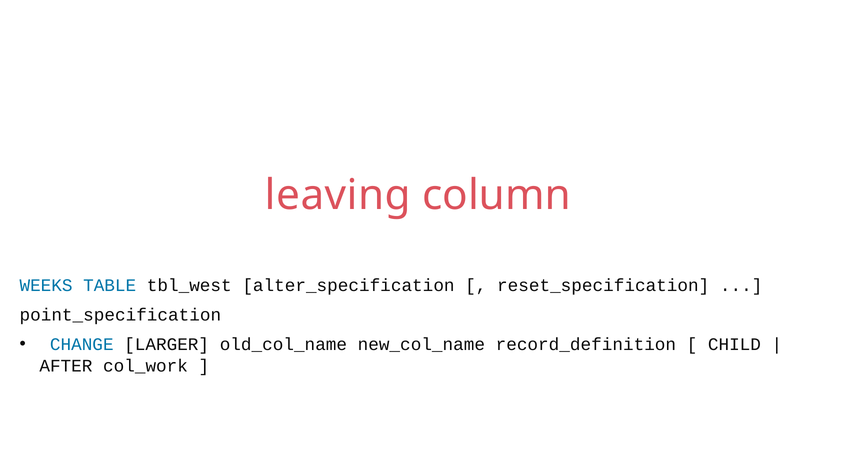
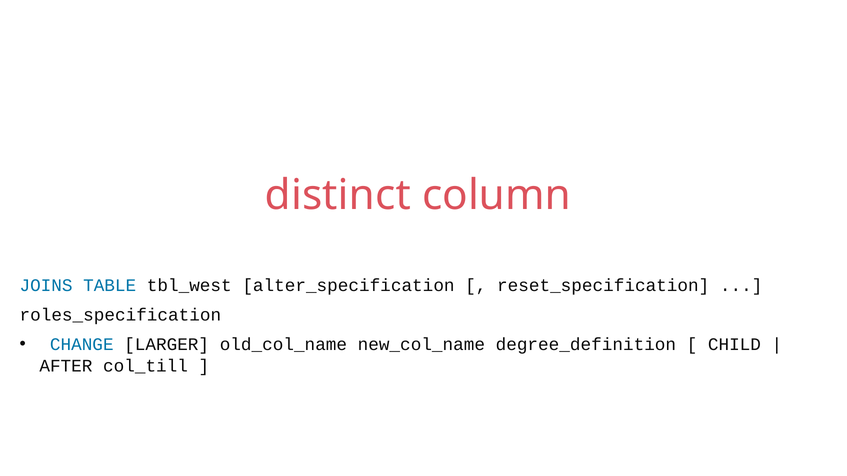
leaving: leaving -> distinct
WEEKS: WEEKS -> JOINS
point_specification: point_specification -> roles_specification
record_definition: record_definition -> degree_definition
col_work: col_work -> col_till
